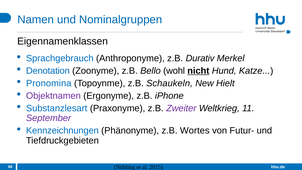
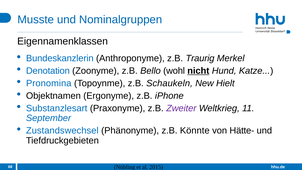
Namen: Namen -> Musste
Sprachgebrauch: Sprachgebrauch -> Bundeskanzlerin
Durativ: Durativ -> Traurig
Objektnamen colour: purple -> black
September colour: purple -> blue
Kennzeichnungen: Kennzeichnungen -> Zustandswechsel
Wortes: Wortes -> Könnte
Futur-: Futur- -> Hätte-
